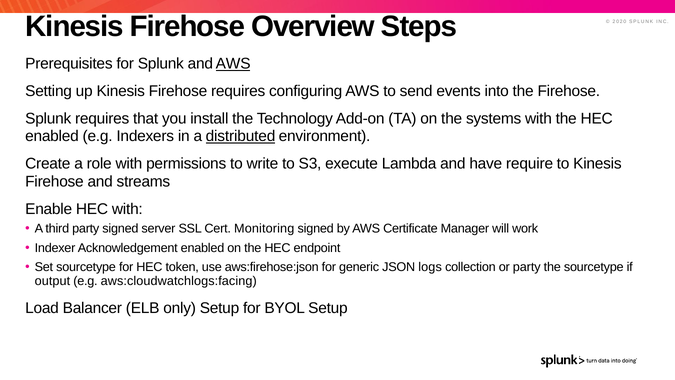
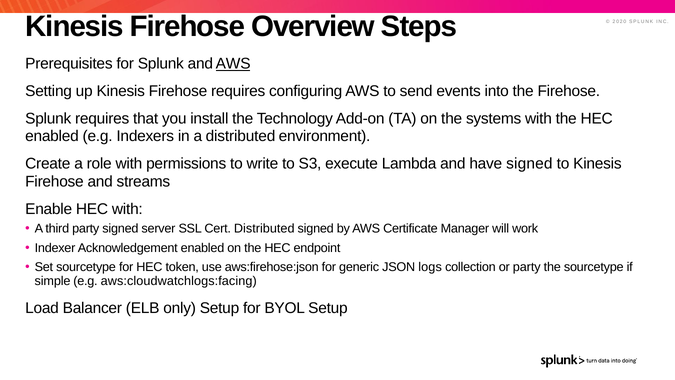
distributed at (241, 136) underline: present -> none
have require: require -> signed
Cert Monitoring: Monitoring -> Distributed
output: output -> simple
